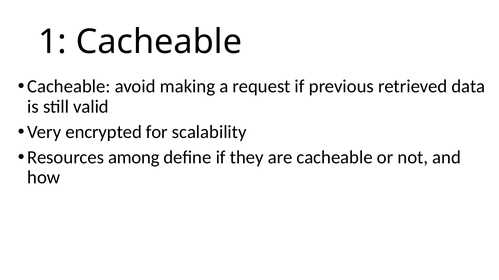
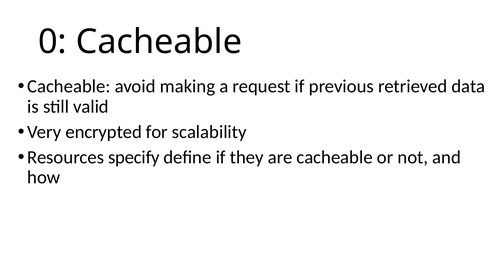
1: 1 -> 0
among: among -> specify
